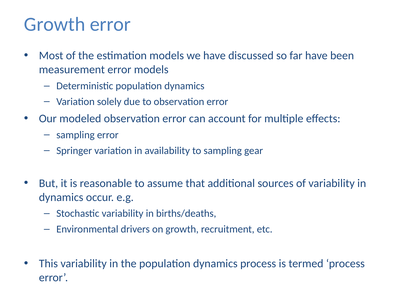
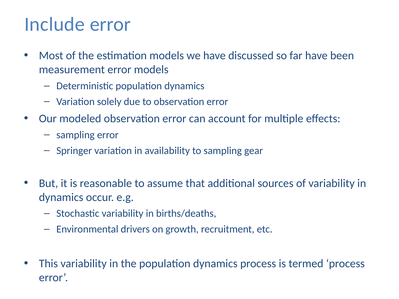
Growth at (55, 24): Growth -> Include
